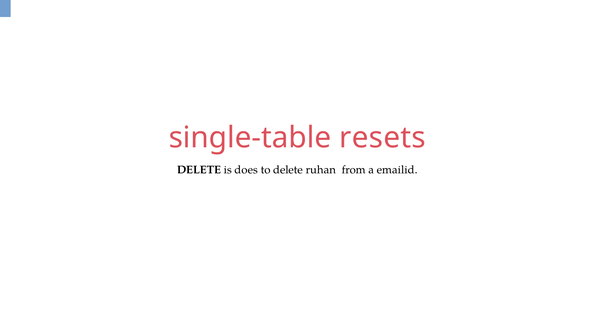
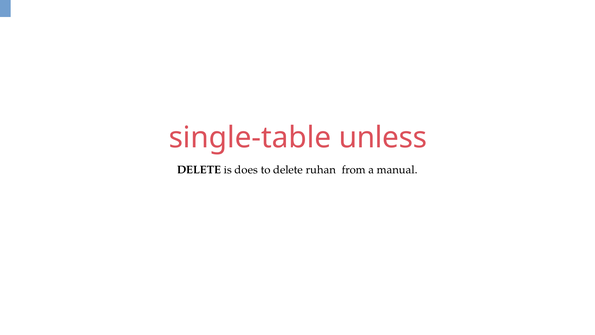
resets: resets -> unless
emailid: emailid -> manual
